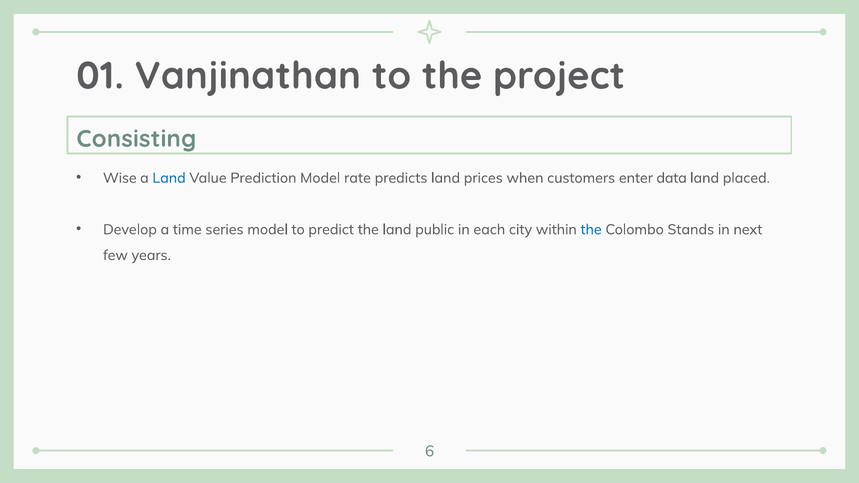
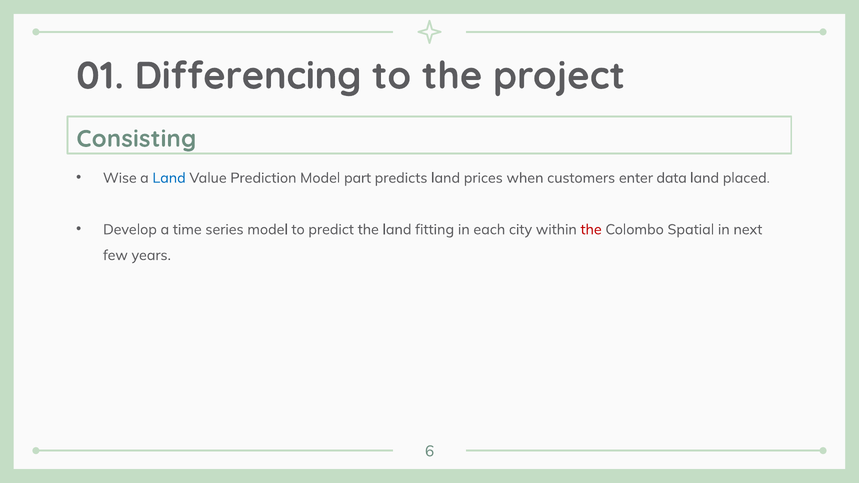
Vanjinathan: Vanjinathan -> Differencing
rate: rate -> part
public: public -> fitting
the at (591, 230) colour: blue -> red
Stands: Stands -> Spatial
